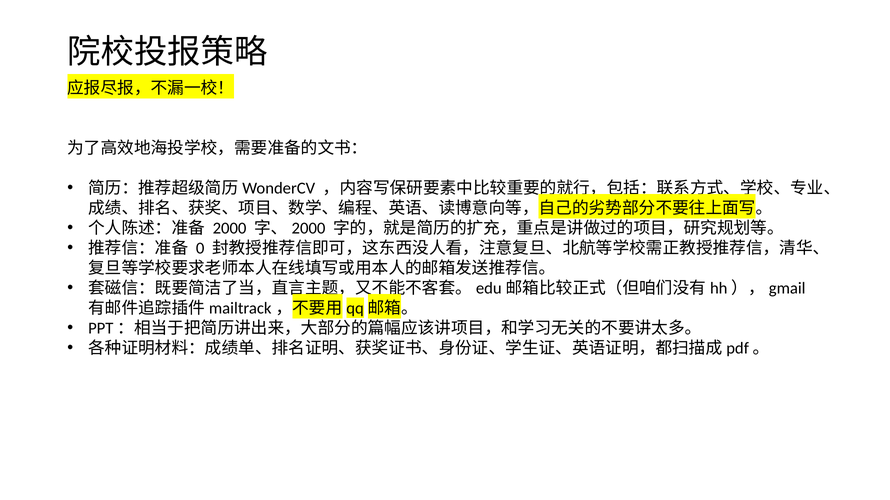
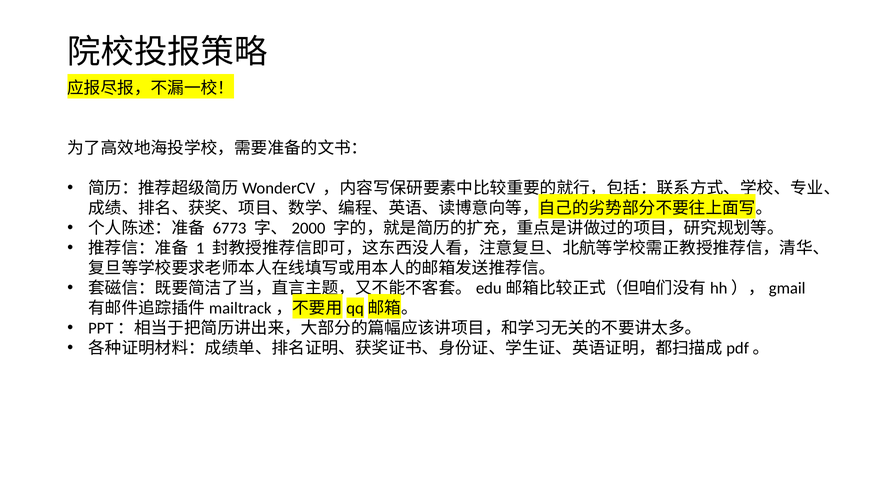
2000: 2000 -> 6773
0: 0 -> 1
